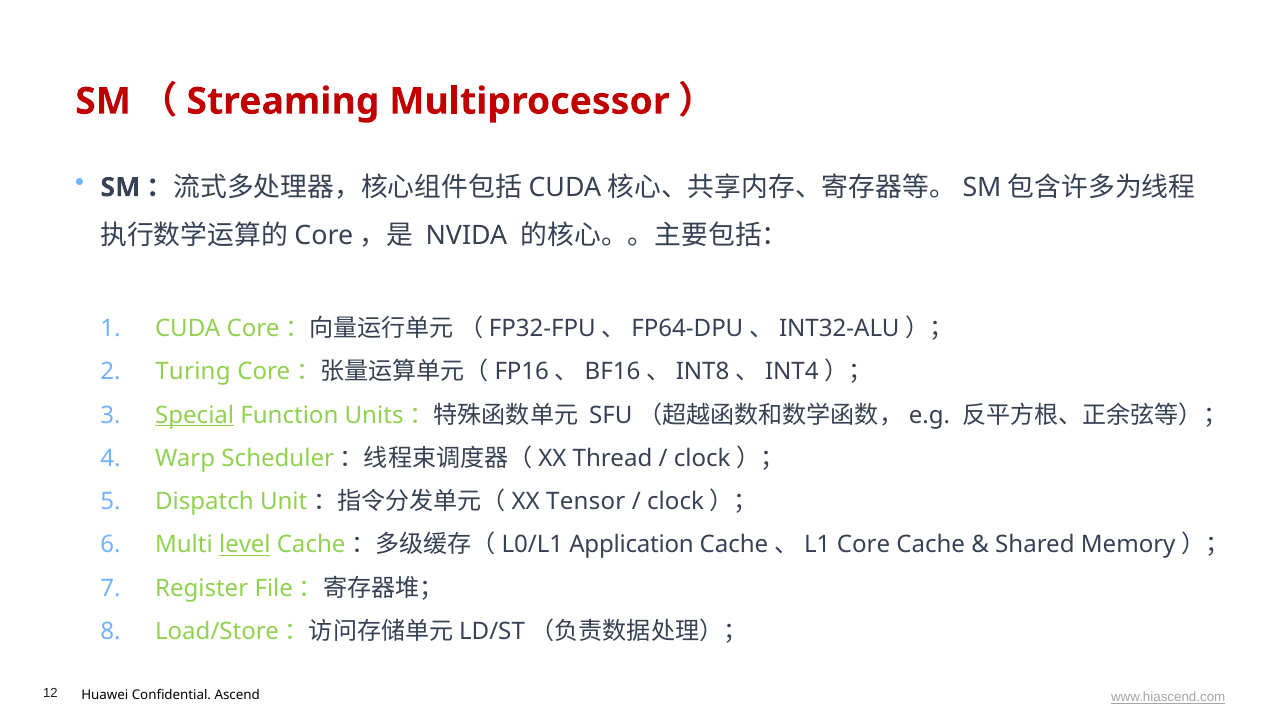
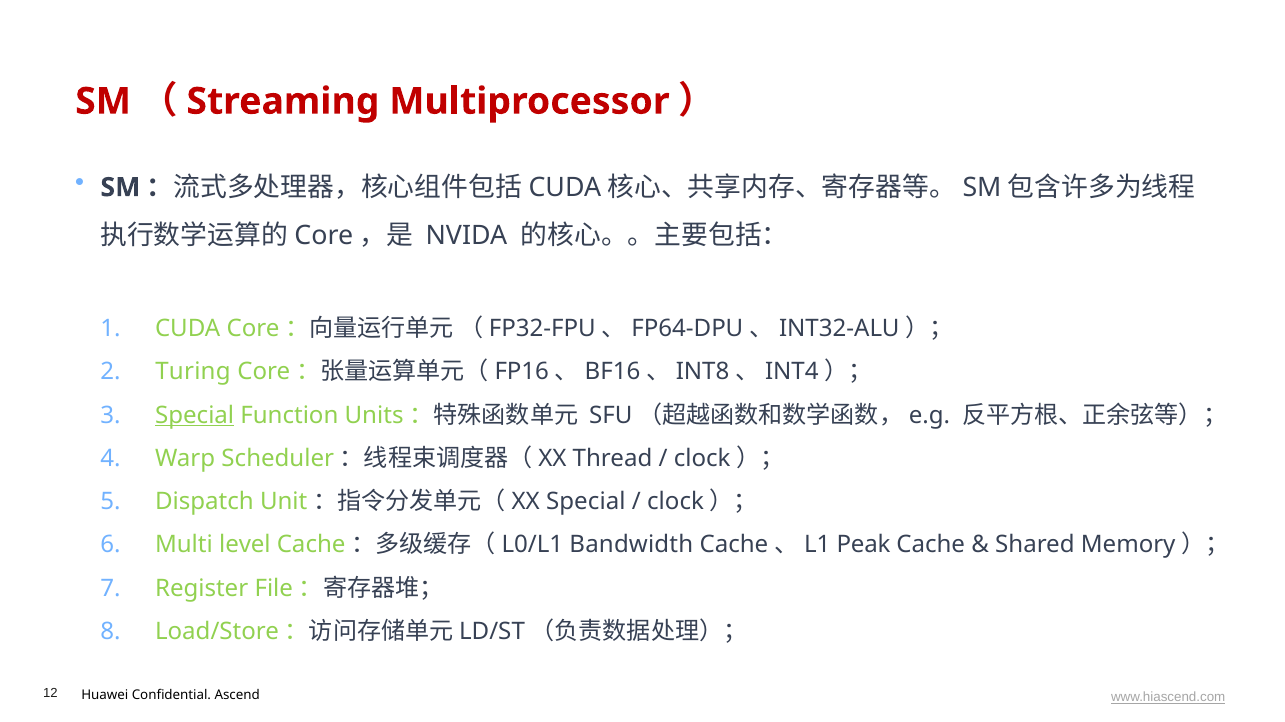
Tensor at (586, 502): Tensor -> Special
level underline: present -> none
Application: Application -> Bandwidth
Core at (863, 545): Core -> Peak
